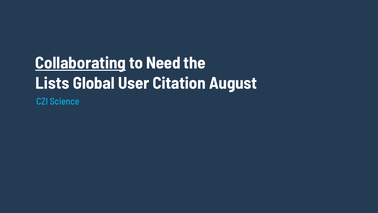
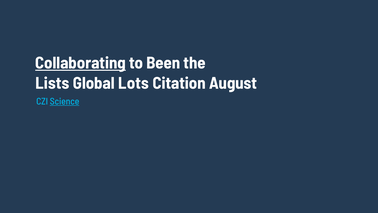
Need: Need -> Been
User: User -> Lots
Science underline: none -> present
